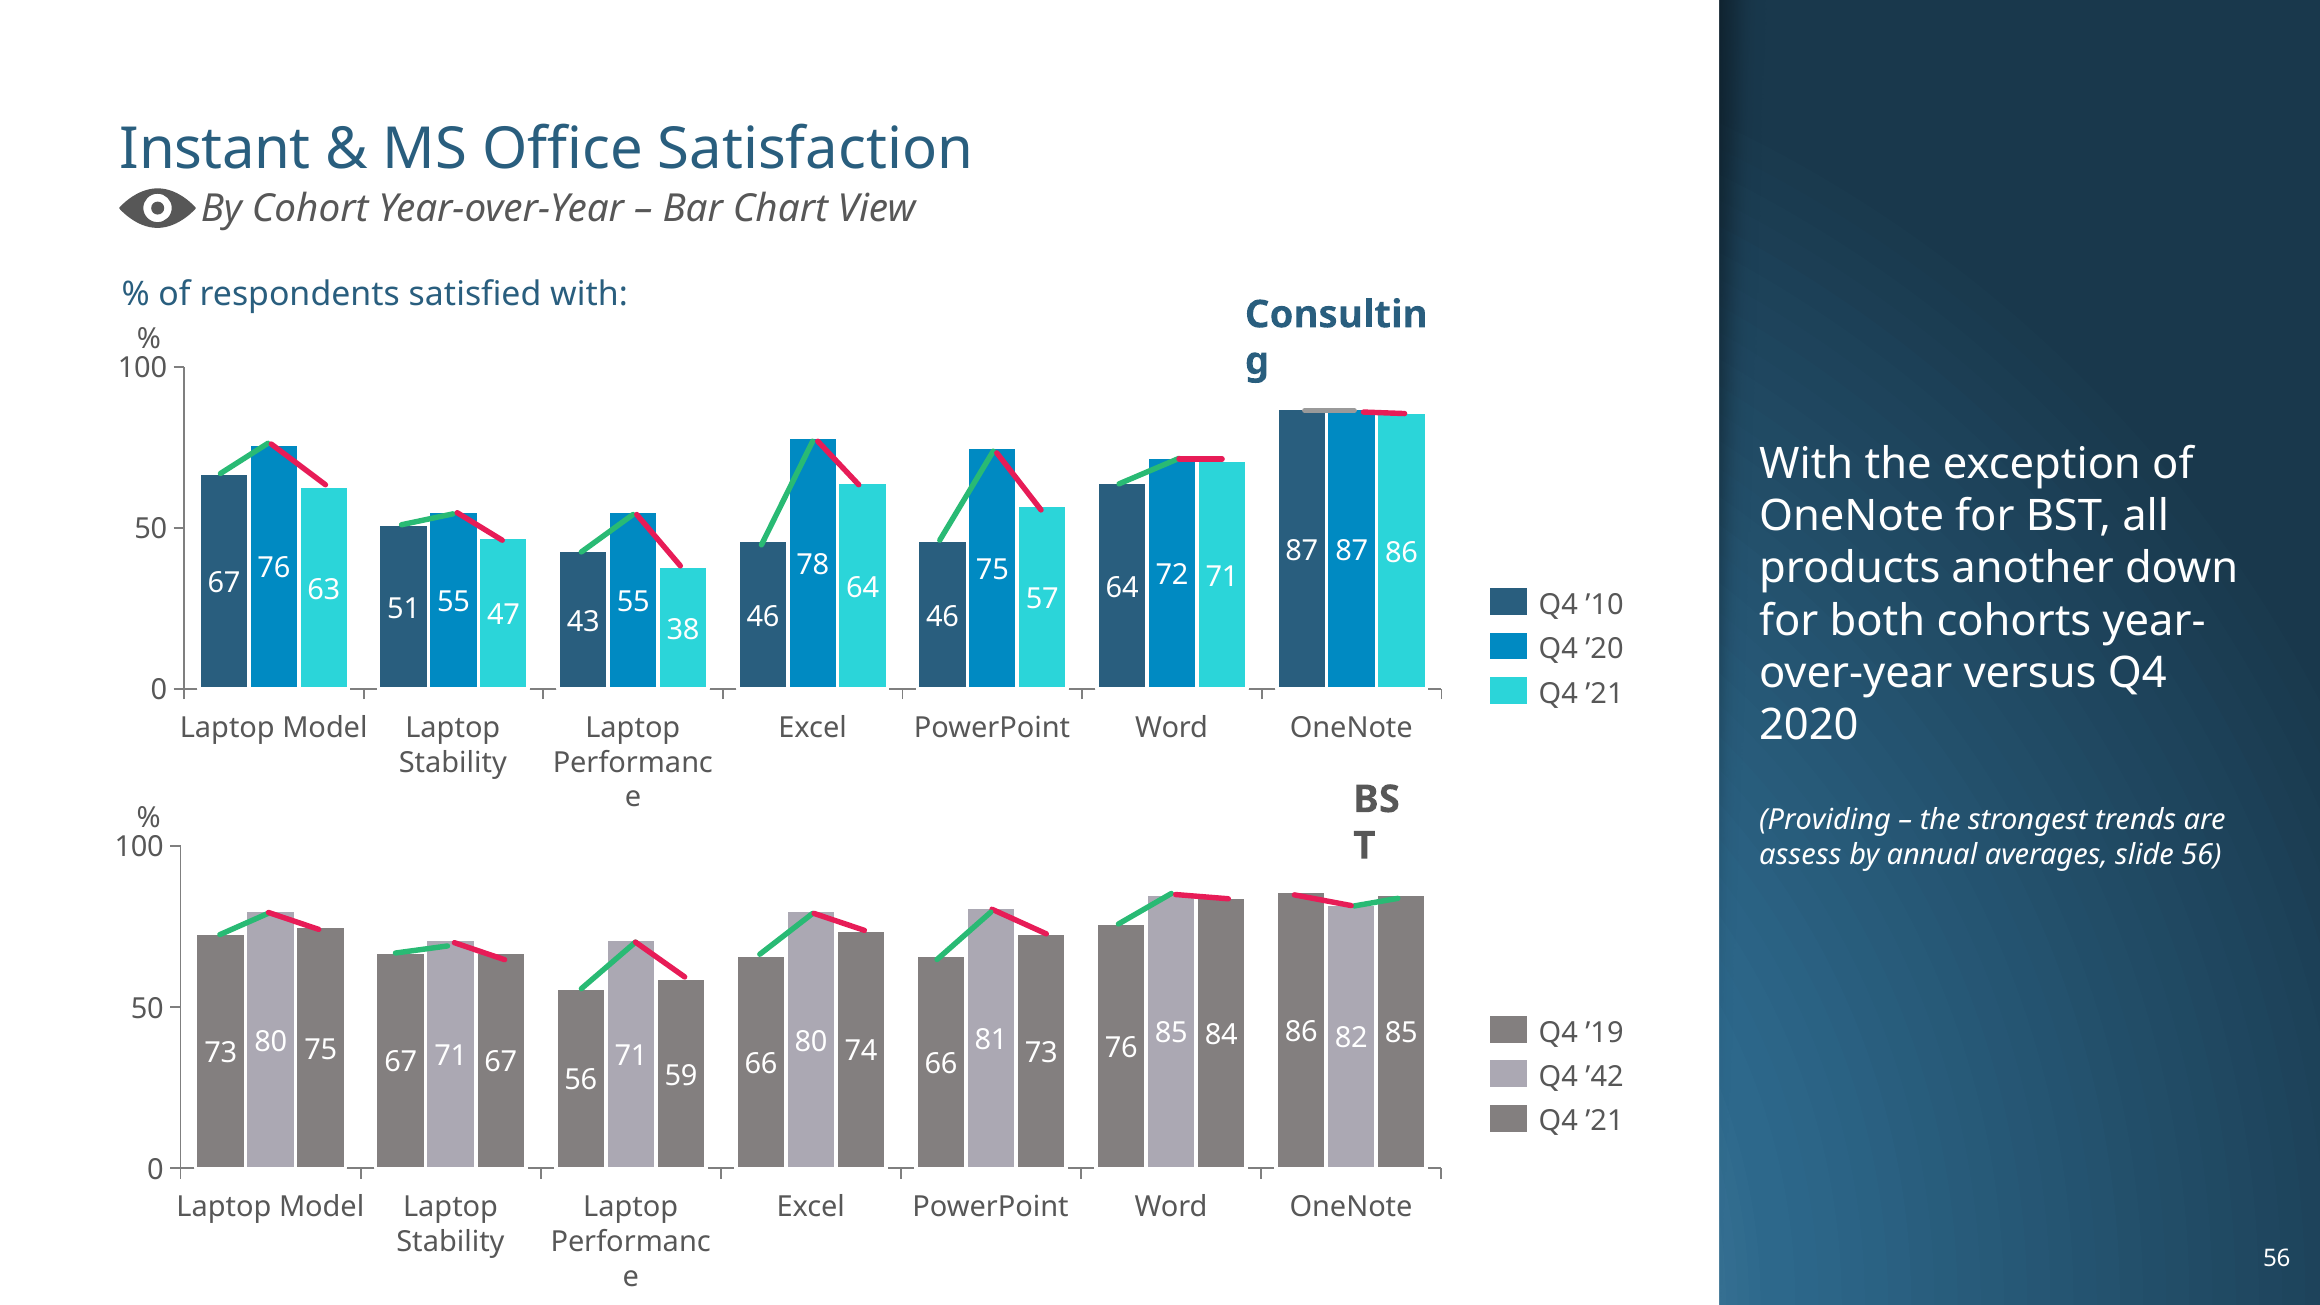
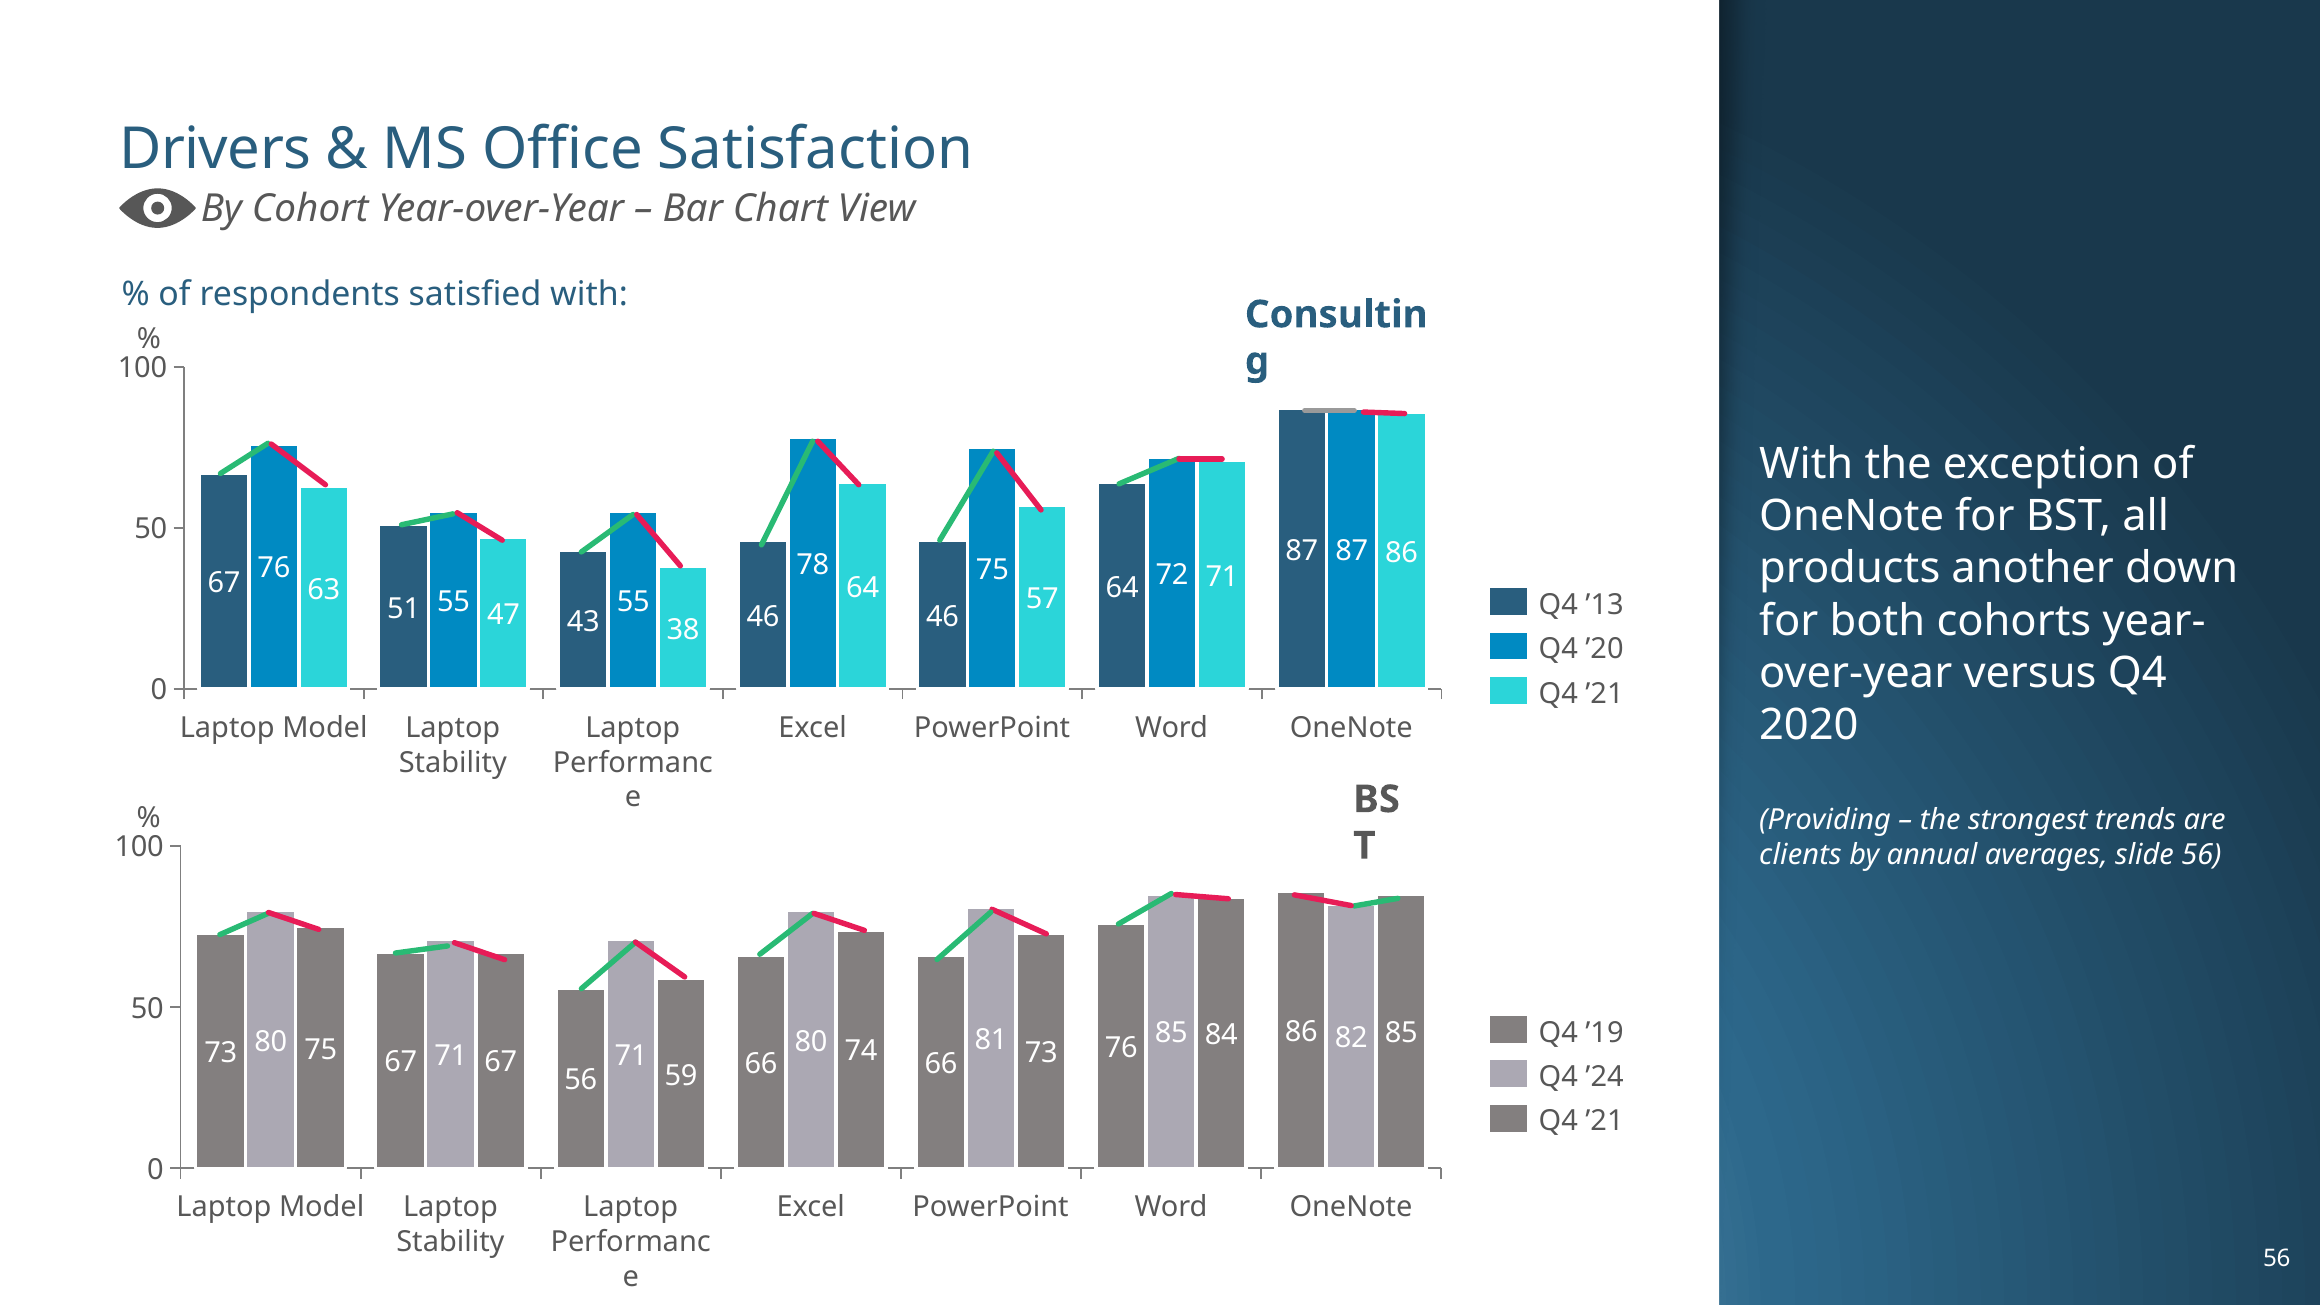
Instant: Instant -> Drivers
’10: ’10 -> ’13
assess: assess -> clients
’42: ’42 -> ’24
